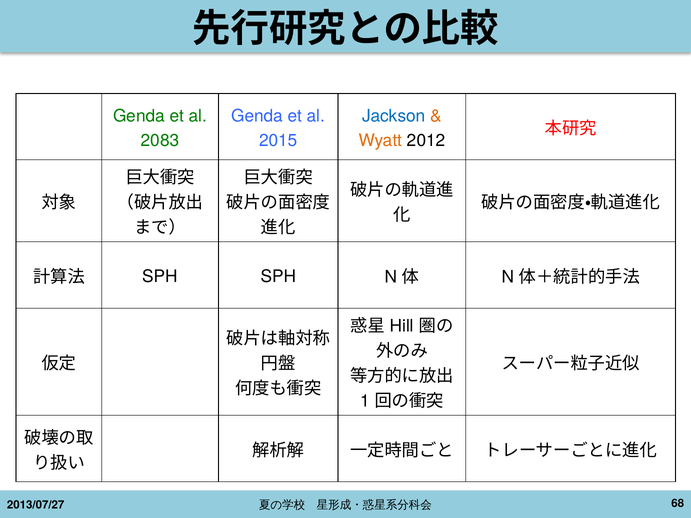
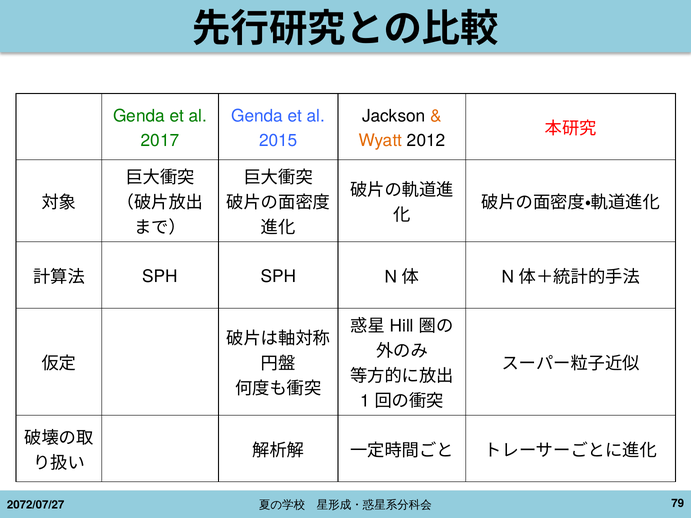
Jackson colour: blue -> black
2083: 2083 -> 2017
68: 68 -> 79
2013/07/27: 2013/07/27 -> 2072/07/27
